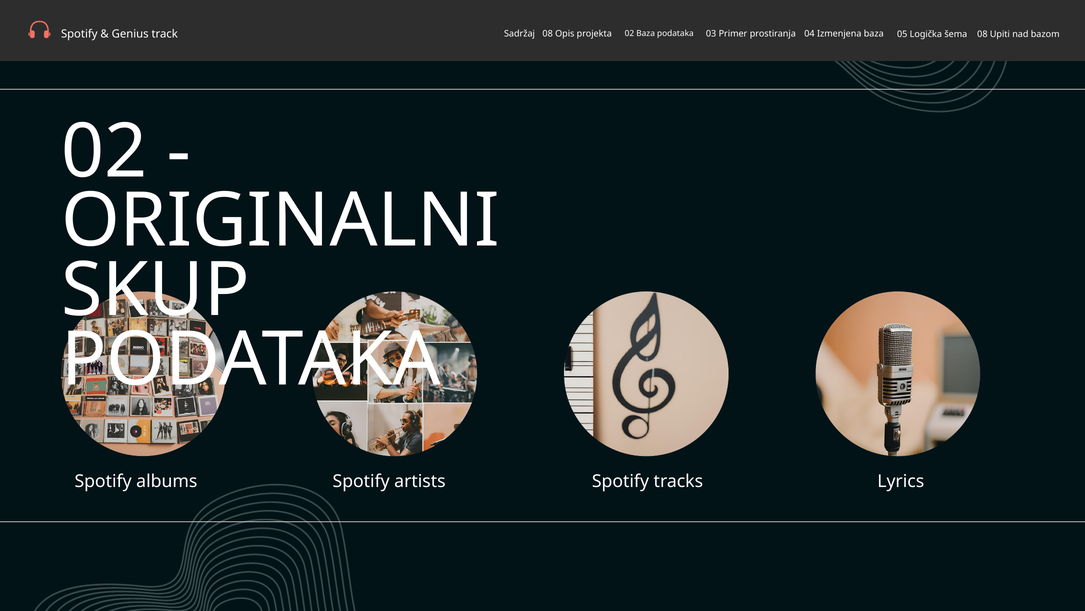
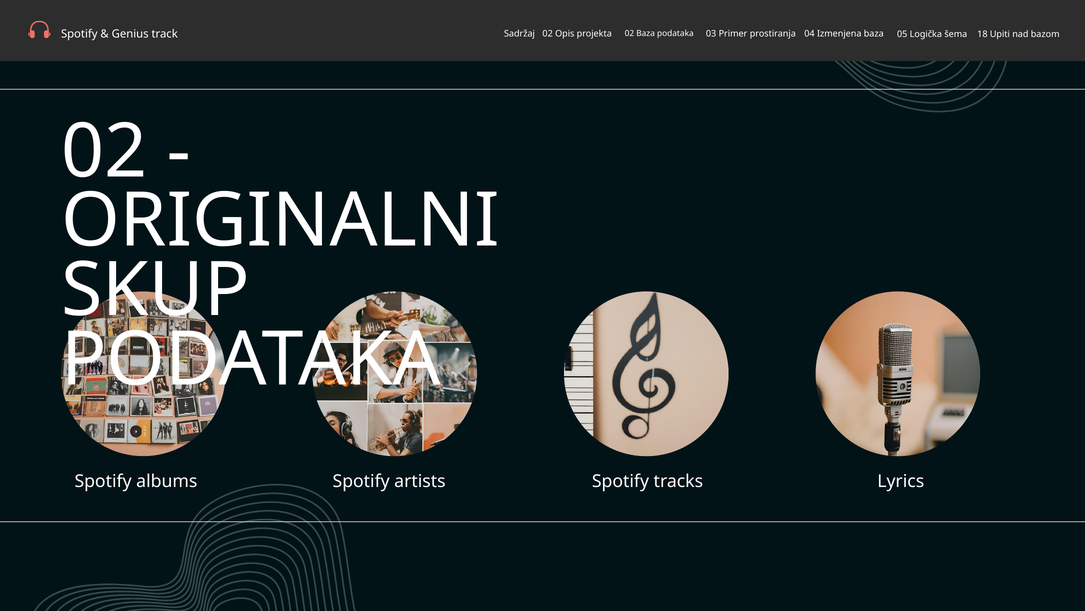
Sadržaj 08: 08 -> 02
podataka 08: 08 -> 18
